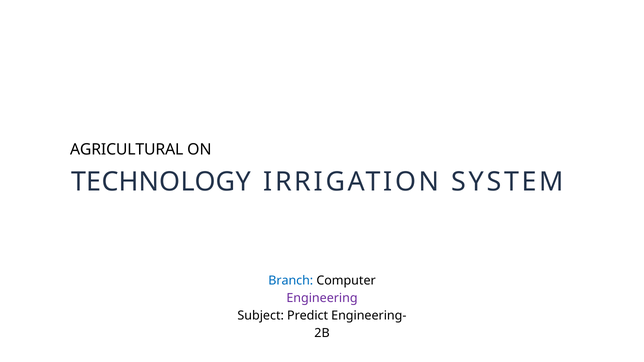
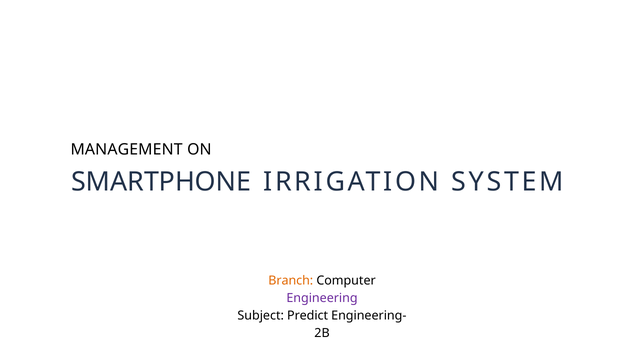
AGRICULTURAL: AGRICULTURAL -> MANAGEMENT
TECHNOLOGY: TECHNOLOGY -> SMARTPHONE
Branch colour: blue -> orange
